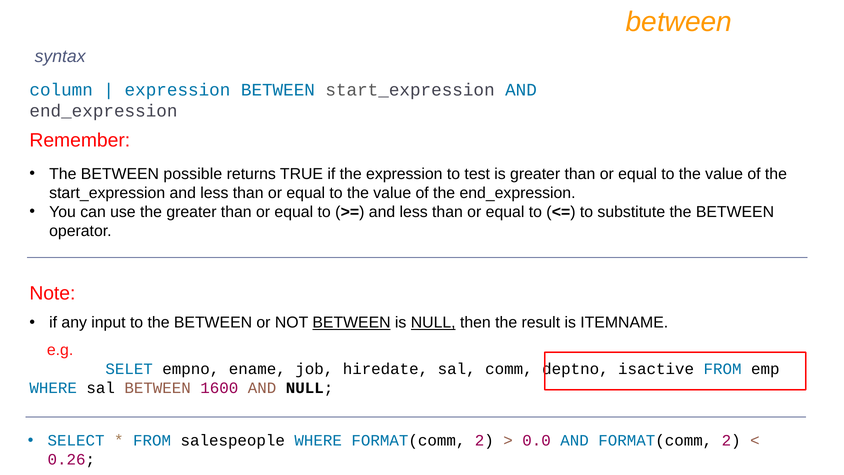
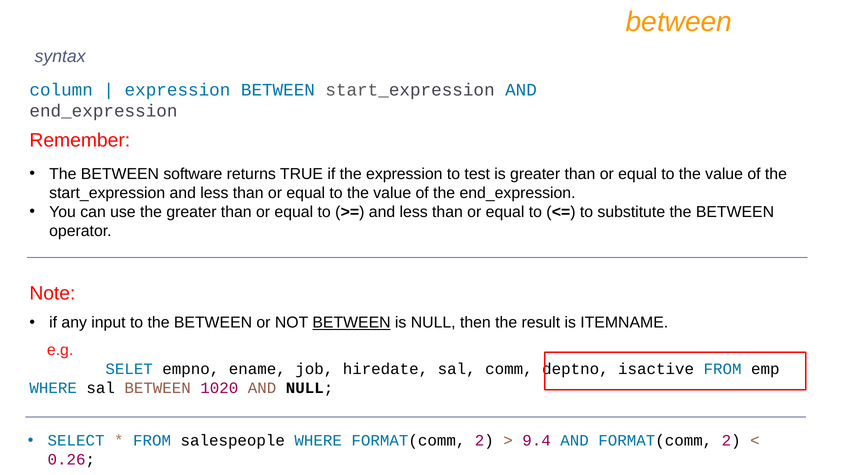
possible: possible -> software
NULL at (433, 323) underline: present -> none
1600: 1600 -> 1020
0.0: 0.0 -> 9.4
